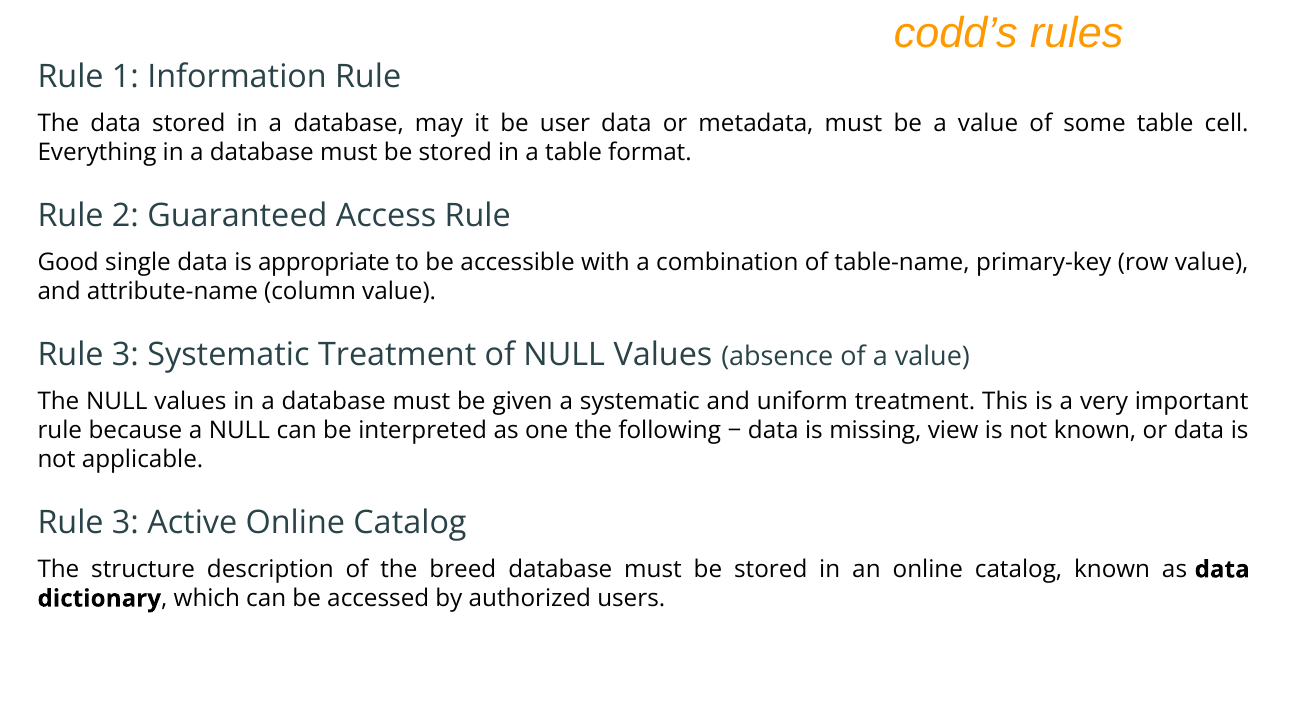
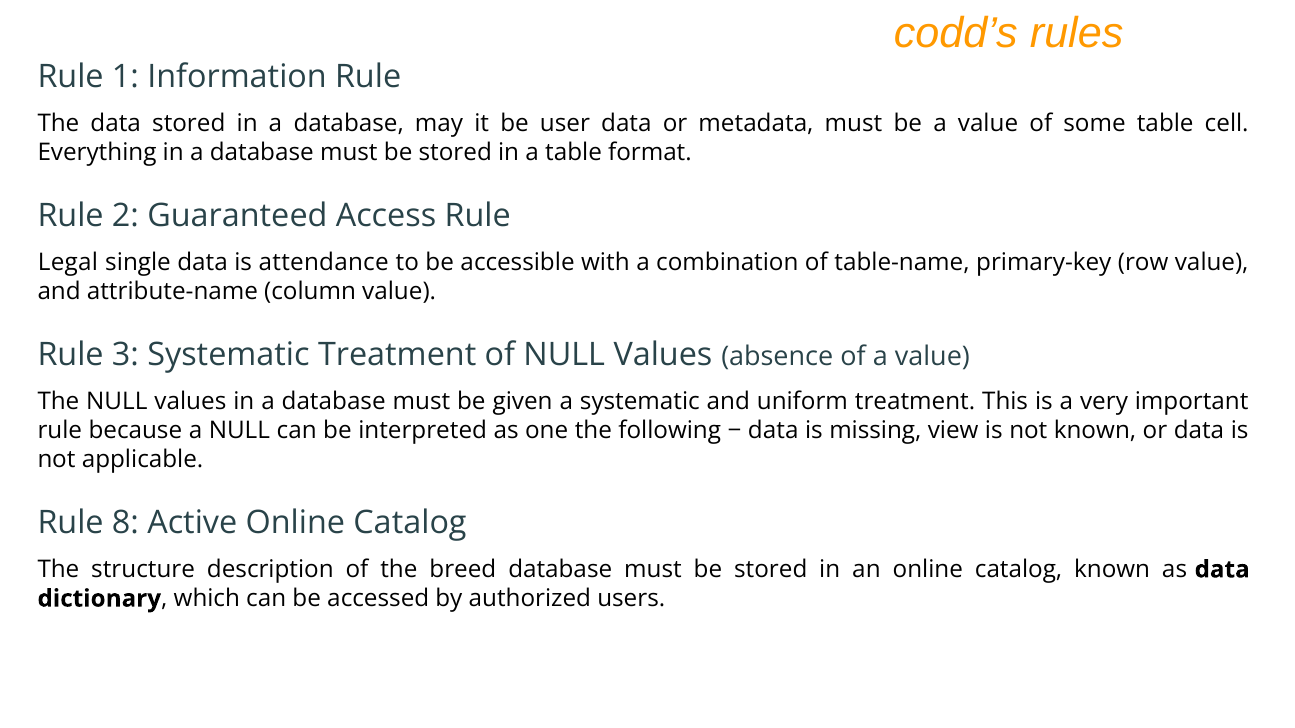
Good: Good -> Legal
appropriate: appropriate -> attendance
3 at (125, 523): 3 -> 8
